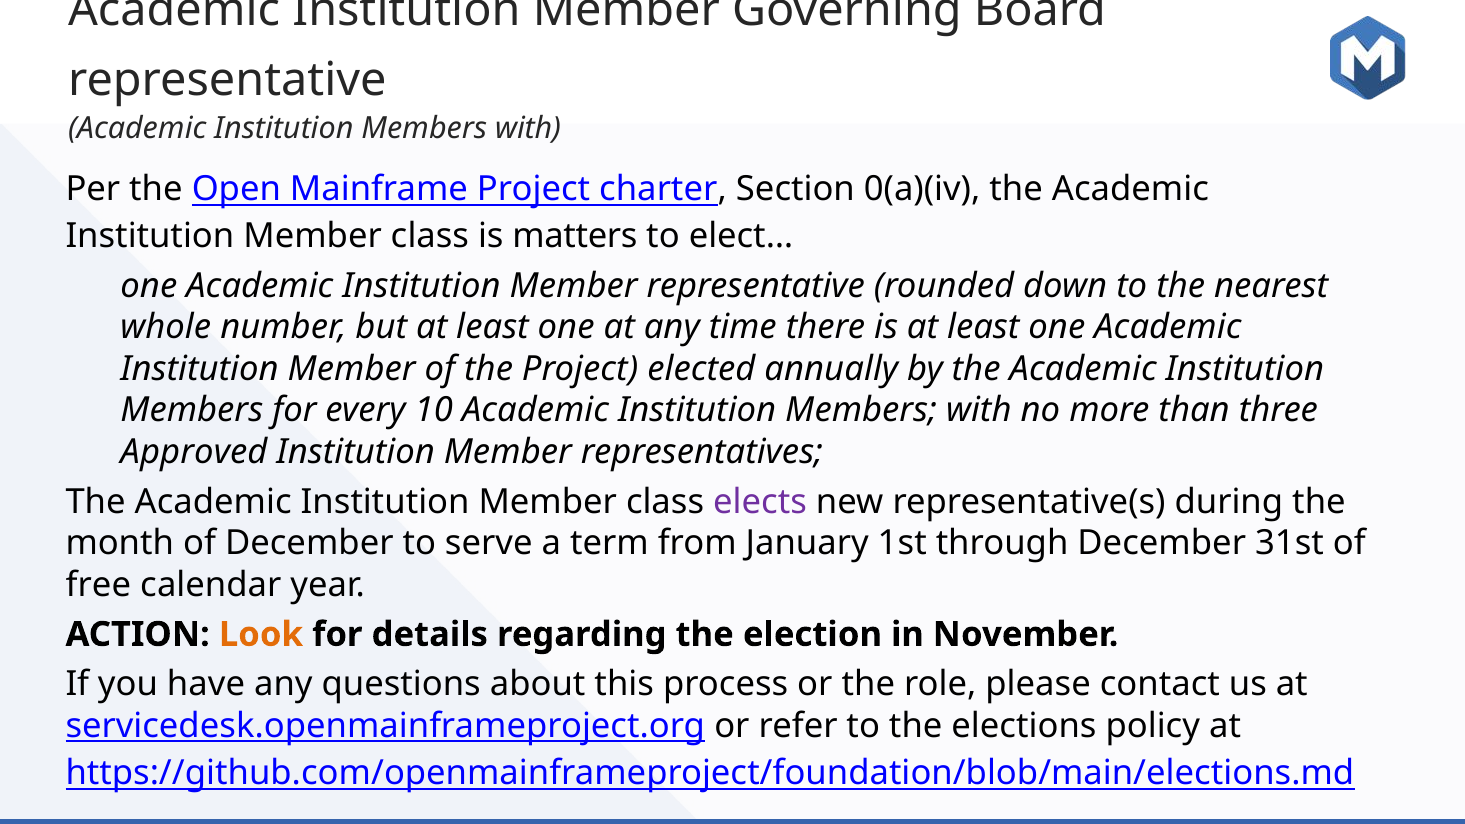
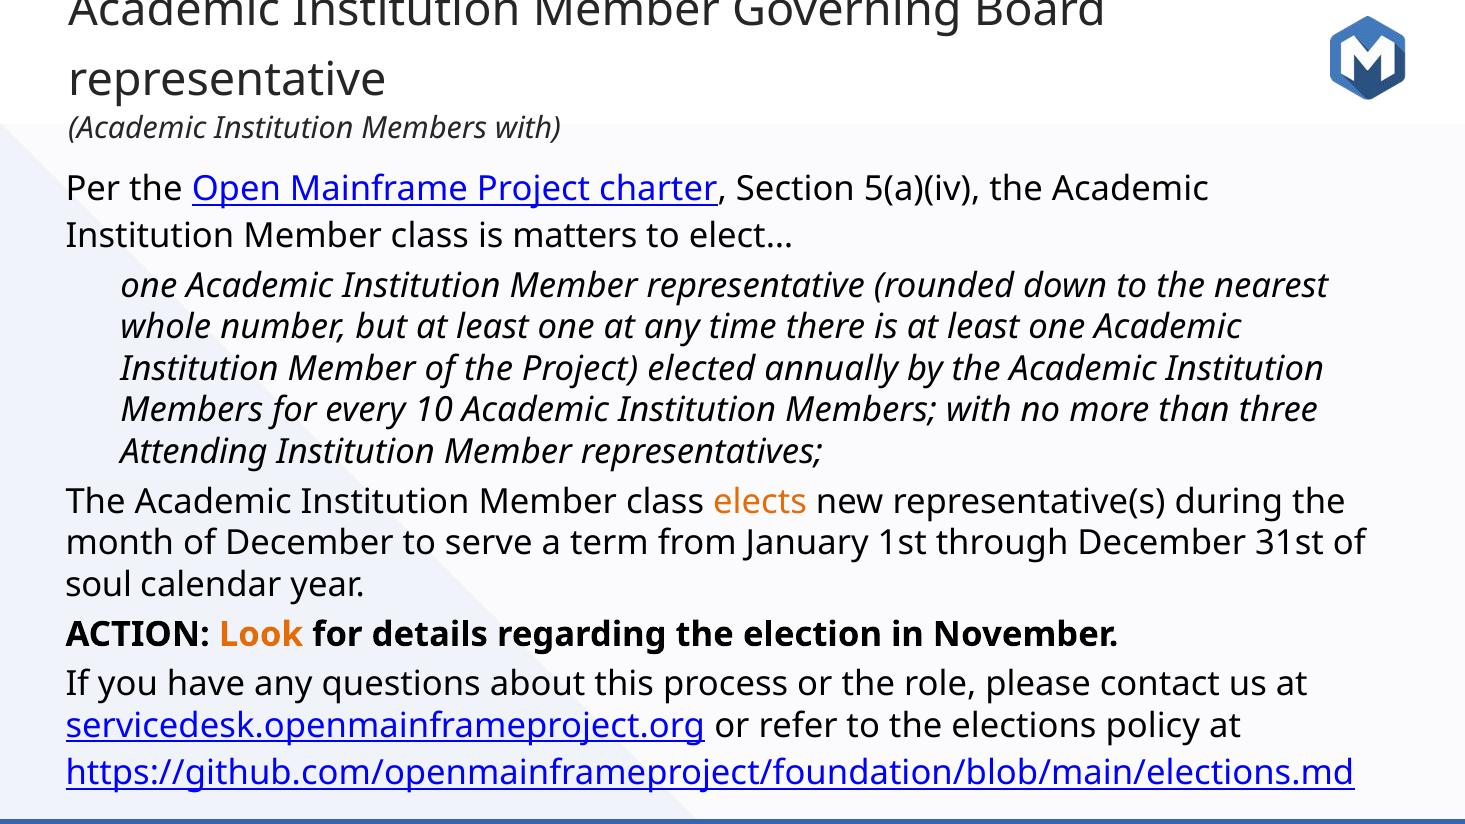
0(a)(iv: 0(a)(iv -> 5(a)(iv
Approved: Approved -> Attending
elects colour: purple -> orange
free: free -> soul
